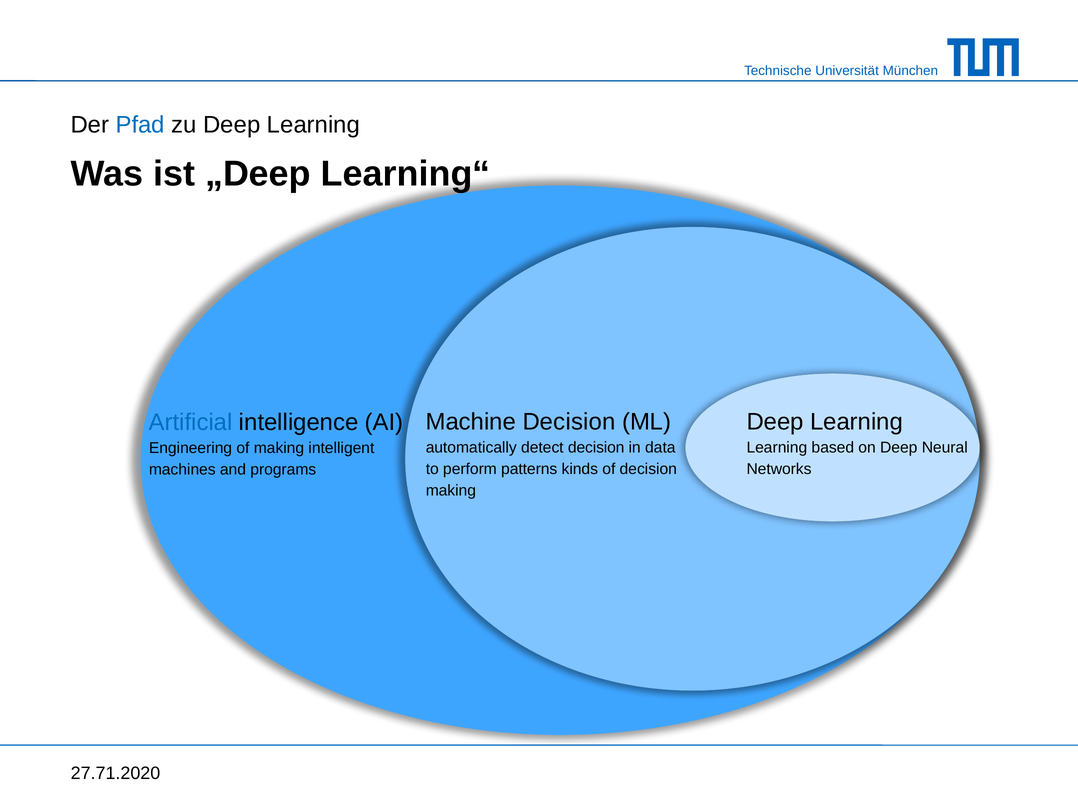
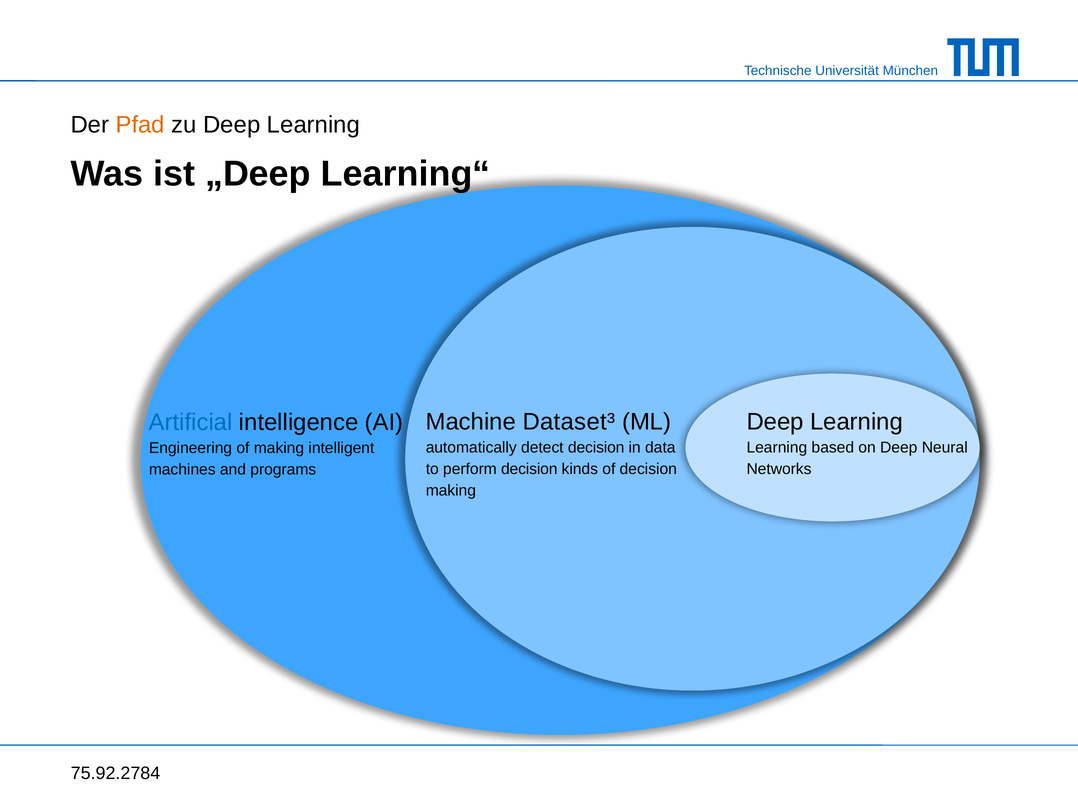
Pfad colour: blue -> orange
Machine Decision: Decision -> Dataset³
perform patterns: patterns -> decision
27.71.2020: 27.71.2020 -> 75.92.2784
